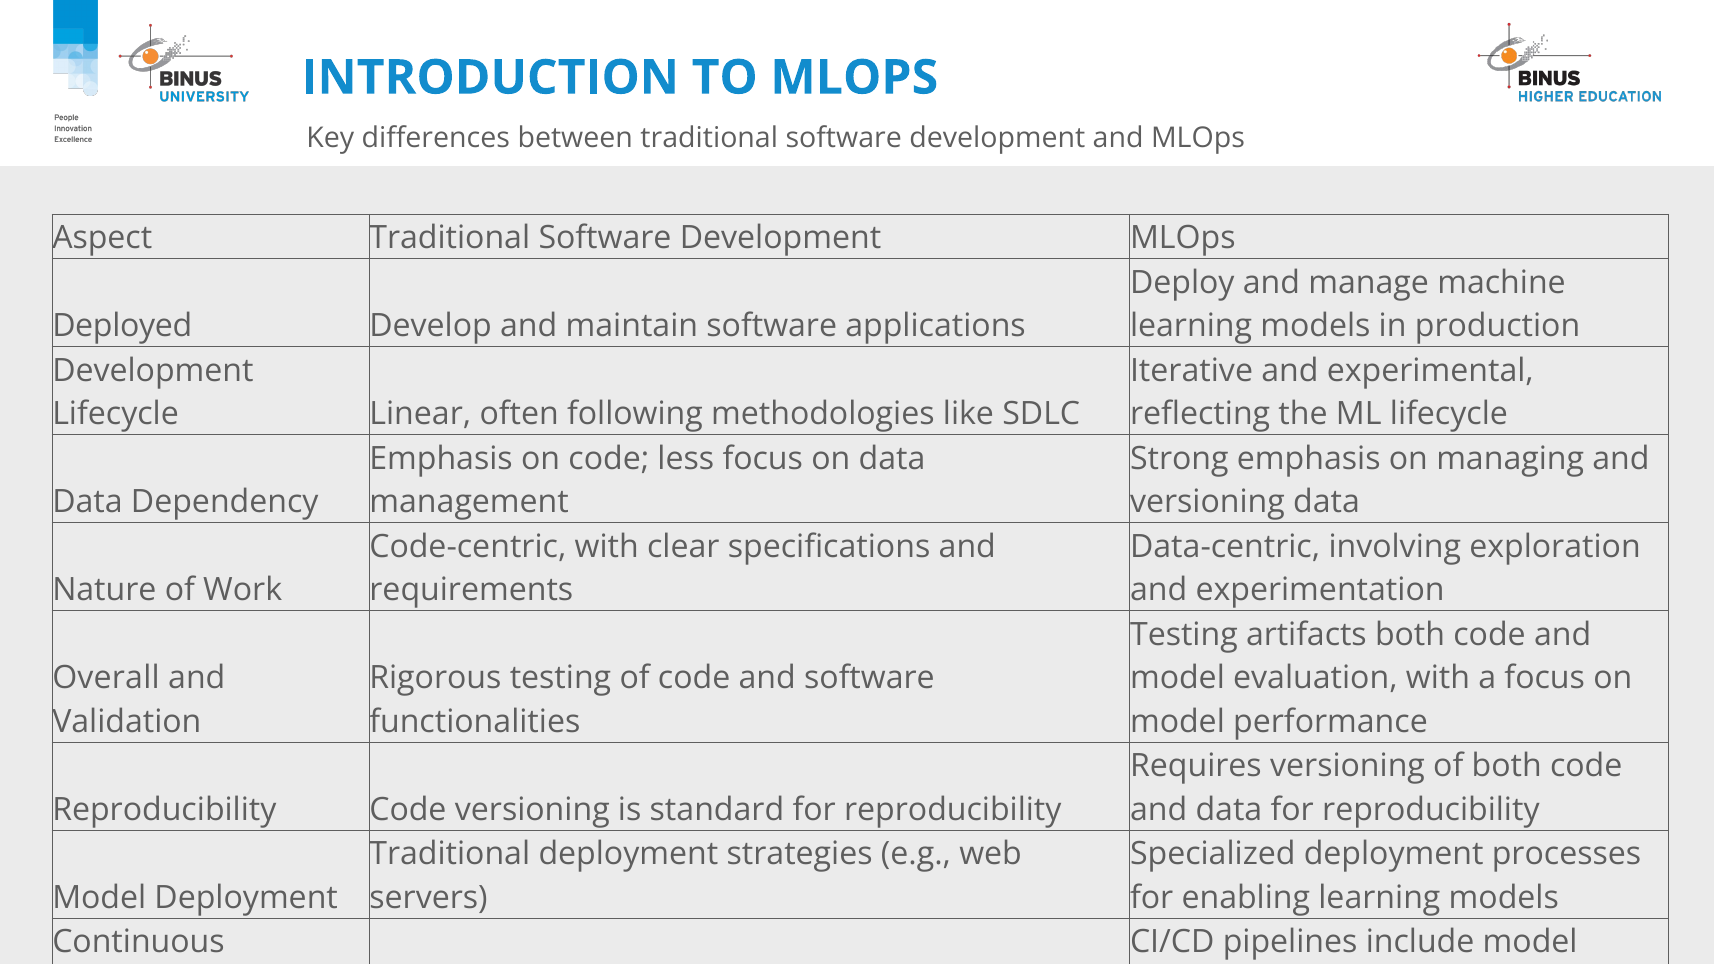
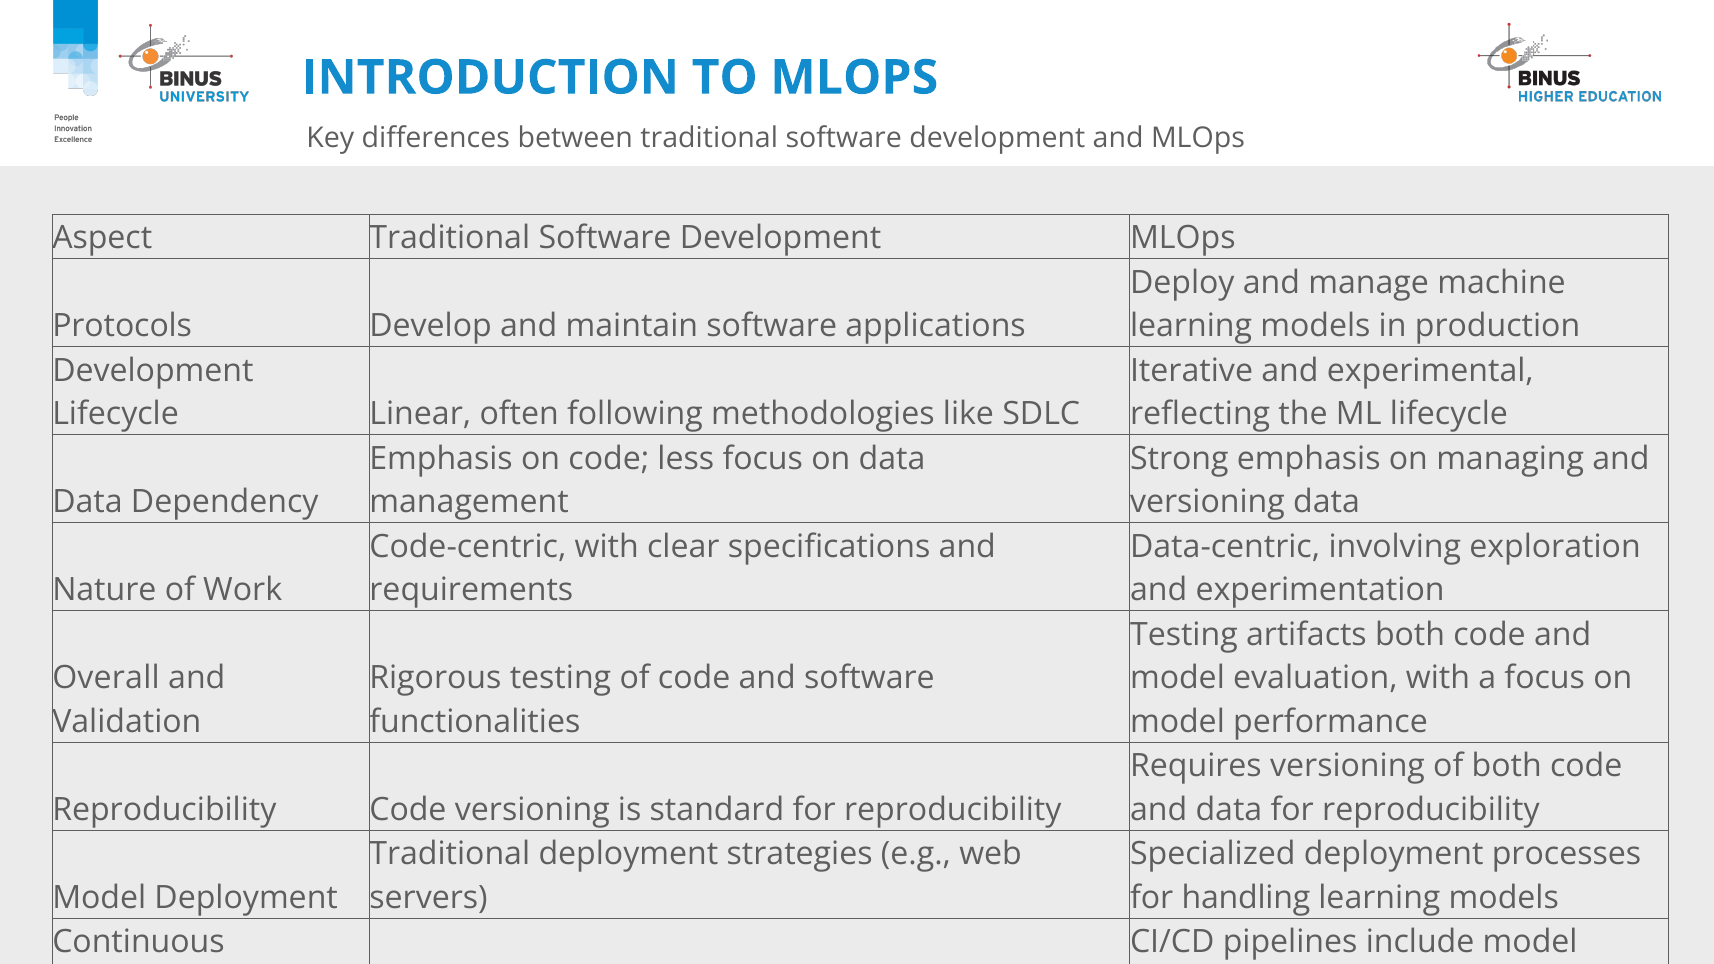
Deployed: Deployed -> Protocols
enabling: enabling -> handling
